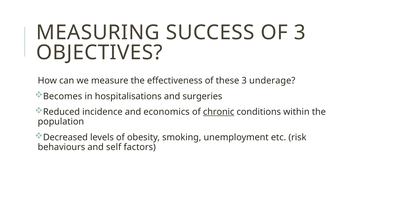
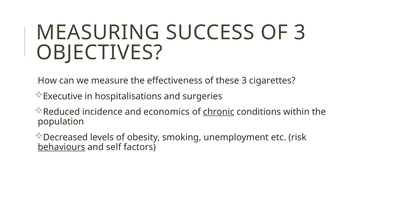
underage: underage -> cigarettes
Becomes: Becomes -> Executive
behaviours underline: none -> present
